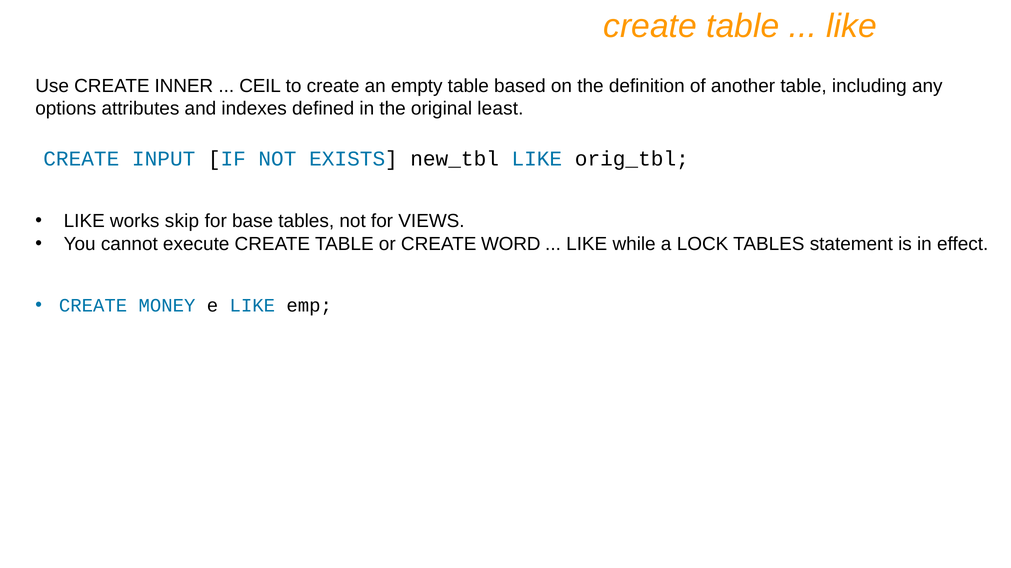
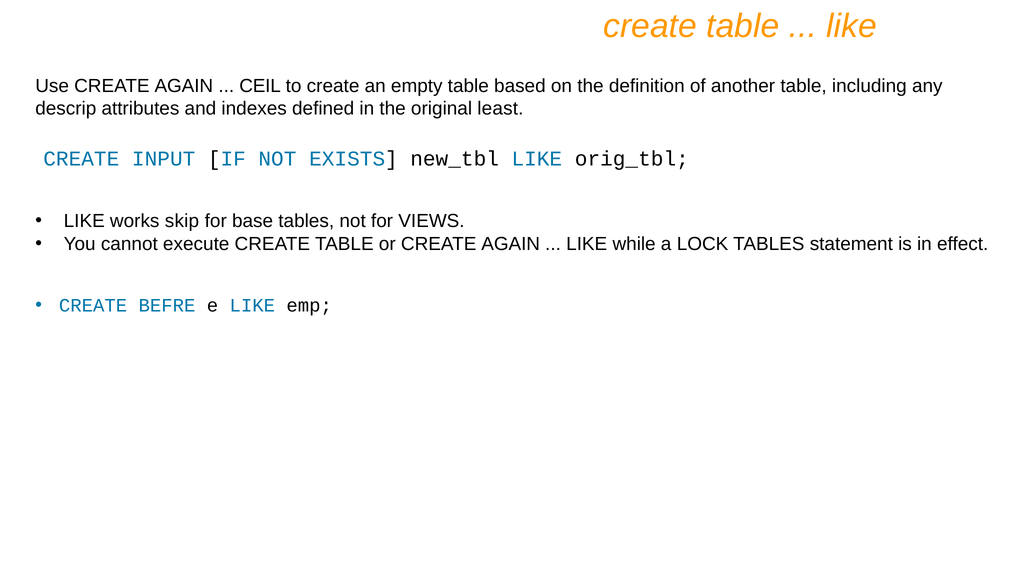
Use CREATE INNER: INNER -> AGAIN
options: options -> descrip
or CREATE WORD: WORD -> AGAIN
MONEY: MONEY -> BEFRE
